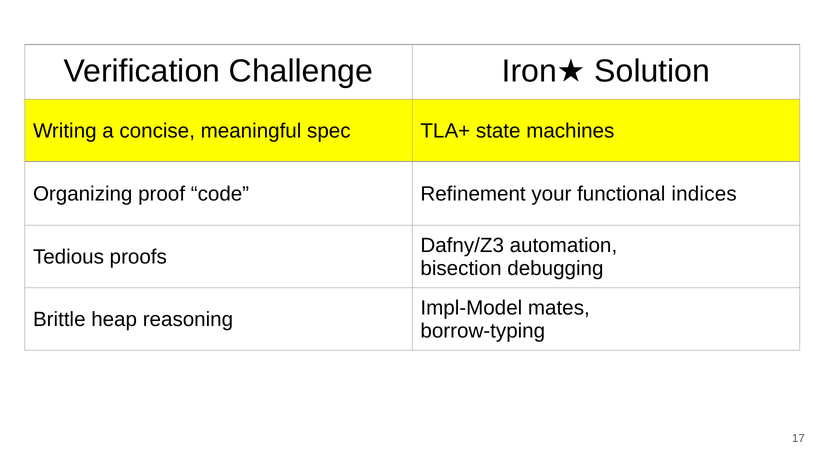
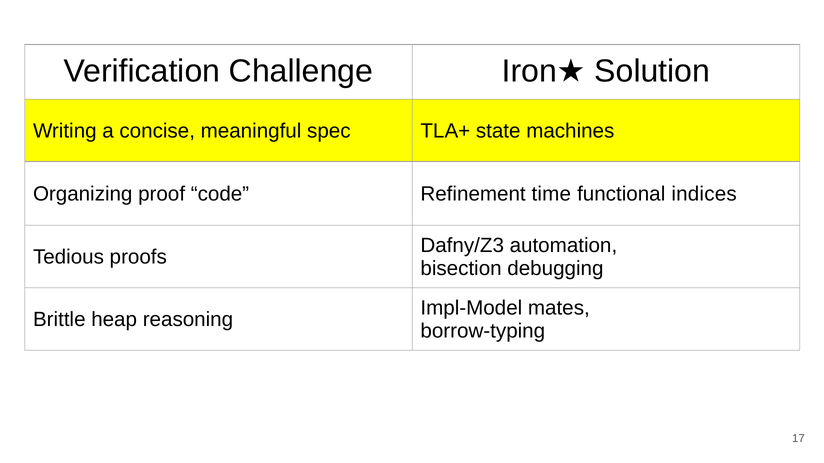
your: your -> time
